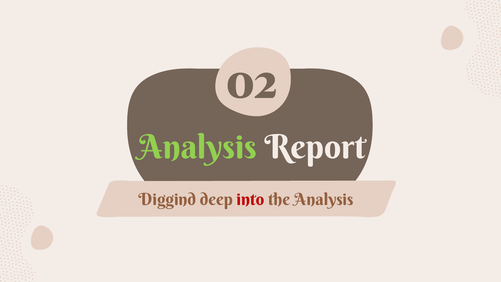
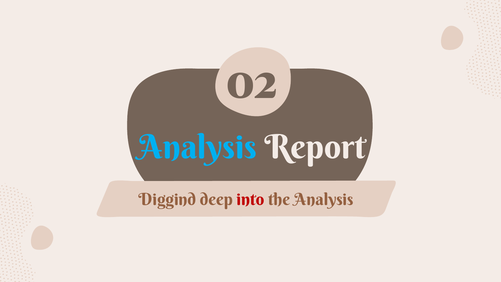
Analysis at (197, 147) colour: light green -> light blue
